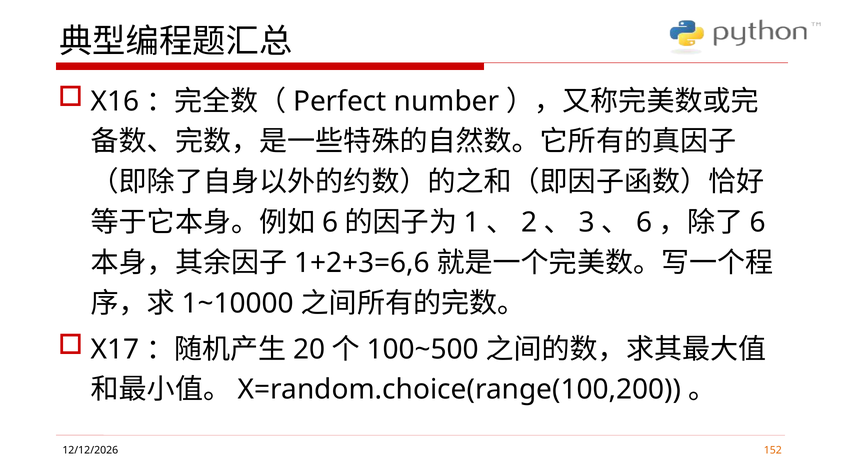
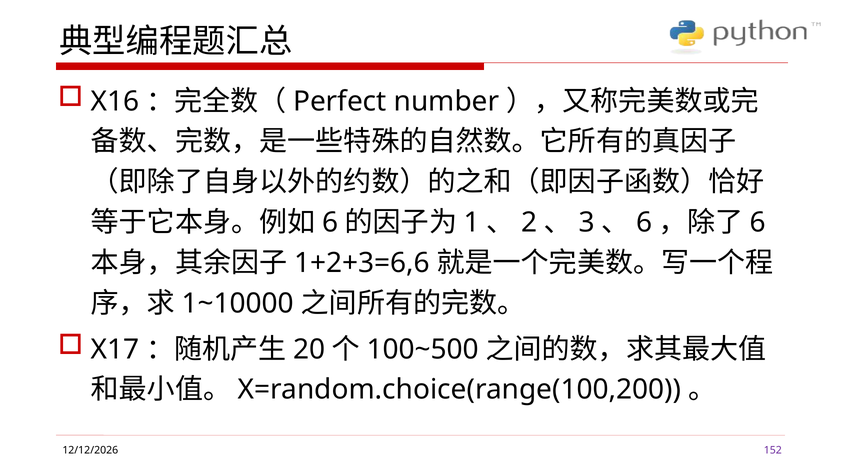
152 colour: orange -> purple
